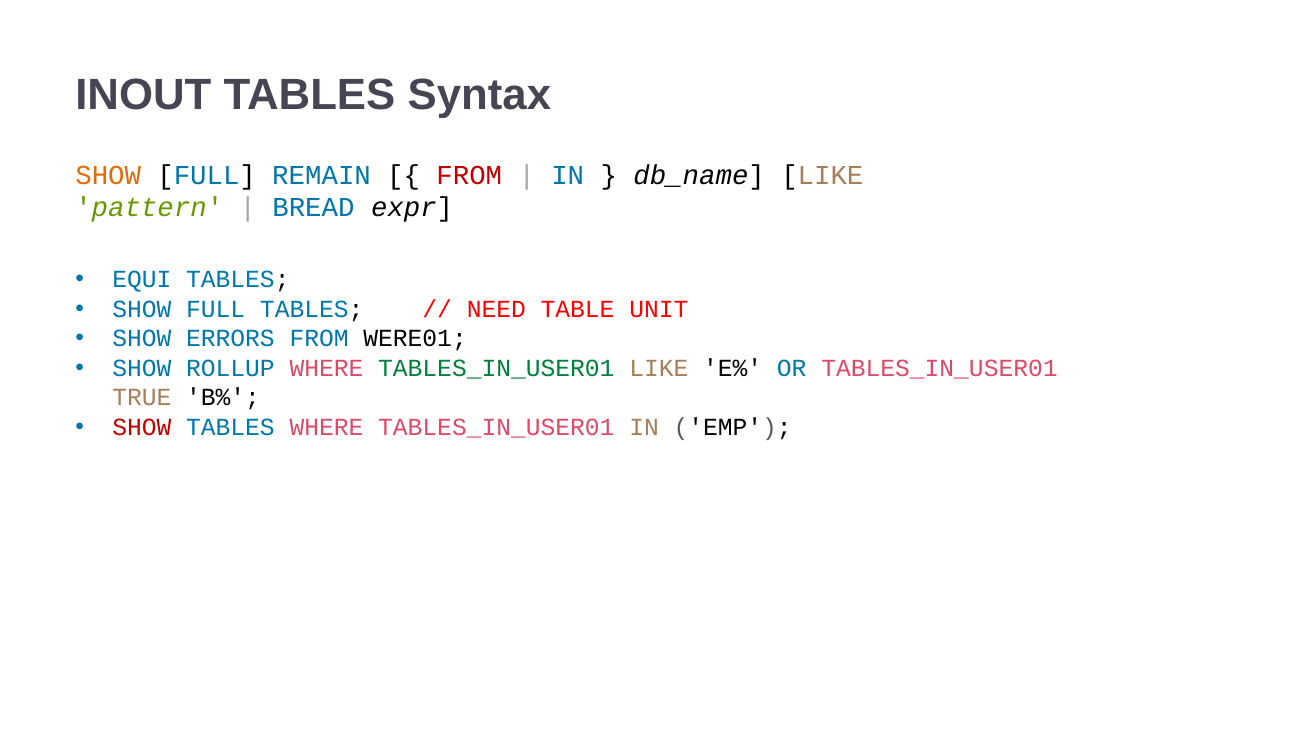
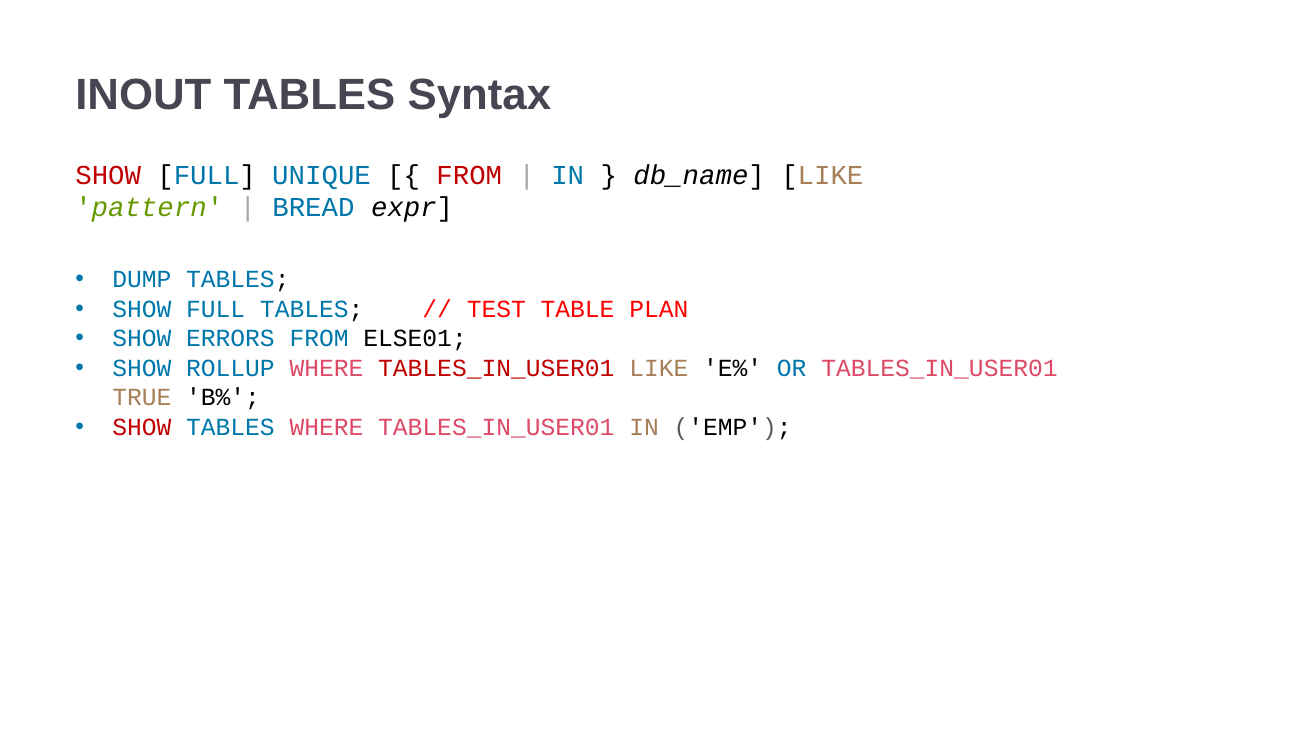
SHOW at (108, 175) colour: orange -> red
REMAIN: REMAIN -> UNIQUE
EQUI: EQUI -> DUMP
NEED: NEED -> TEST
UNIT: UNIT -> PLAN
WERE01: WERE01 -> ELSE01
TABLES_IN_USER01 at (496, 369) colour: green -> red
